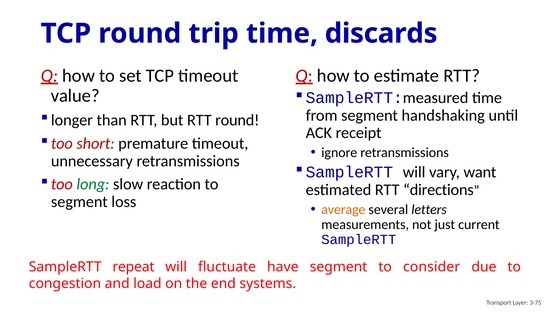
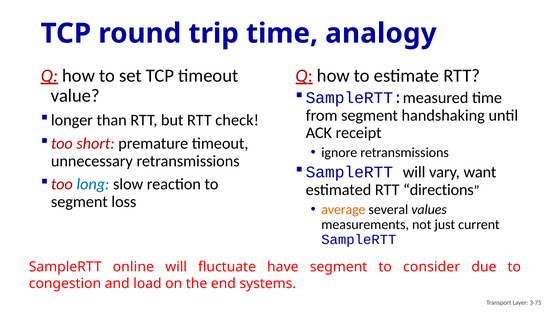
discards: discards -> analogy
RTT round: round -> check
long colour: green -> blue
letters: letters -> values
repeat: repeat -> online
